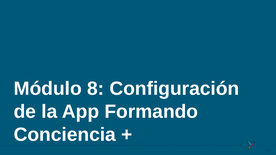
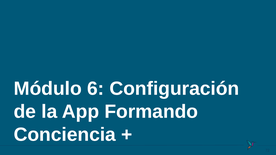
8: 8 -> 6
